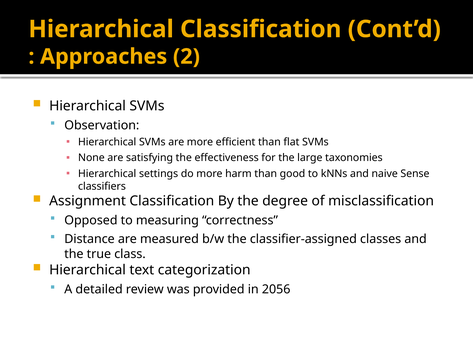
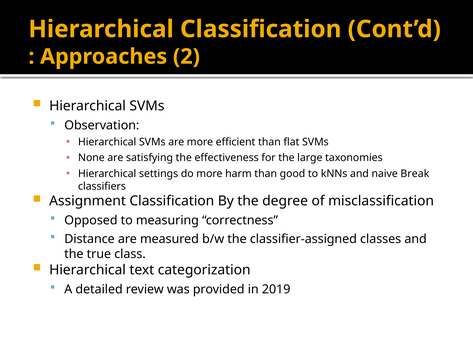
Sense: Sense -> Break
2056: 2056 -> 2019
